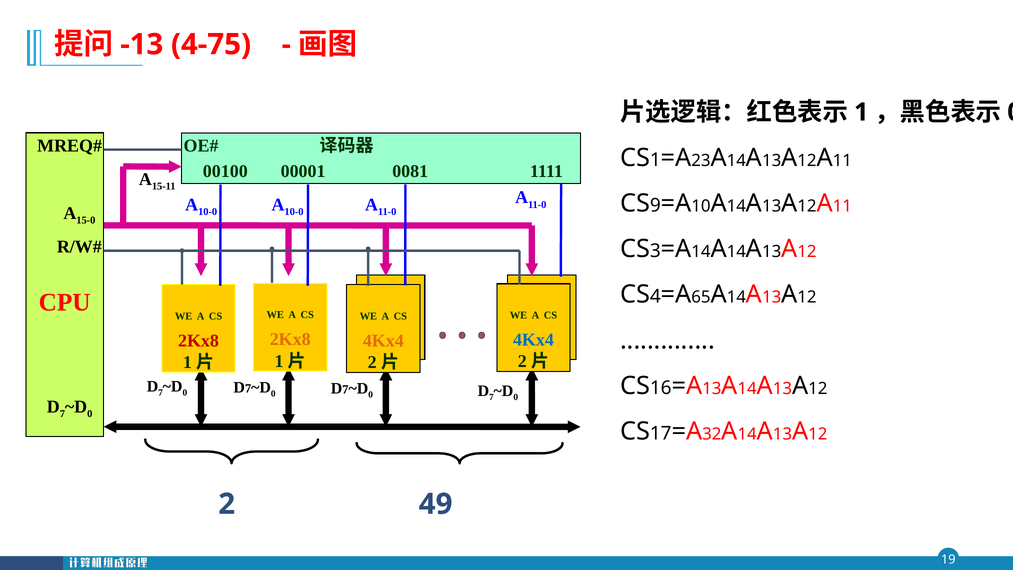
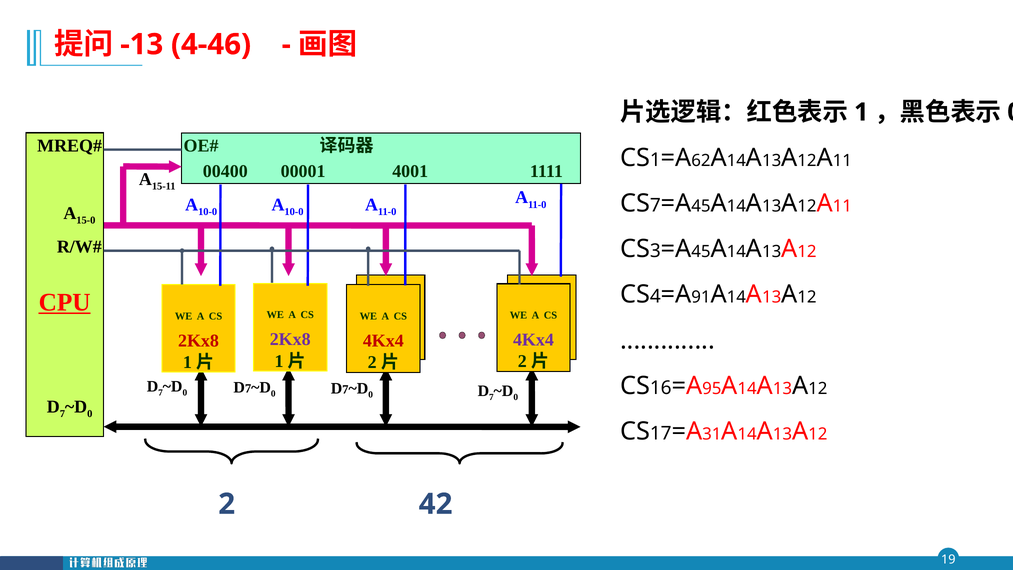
4-75: 4-75 -> 4-46
23: 23 -> 62
00100: 00100 -> 00400
0081: 0081 -> 4001
CS 9: 9 -> 7
10 at (701, 206): 10 -> 45
14 at (701, 252): 14 -> 45
65: 65 -> 91
CPU underline: none -> present
2Kx8 at (290, 339) colour: orange -> purple
4Kx4 at (533, 340) colour: blue -> purple
4Kx4 at (383, 341) colour: orange -> red
13 at (712, 388): 13 -> 95
32: 32 -> 31
49: 49 -> 42
